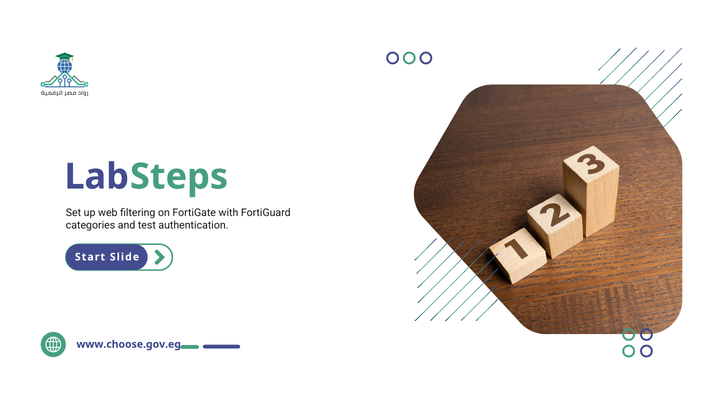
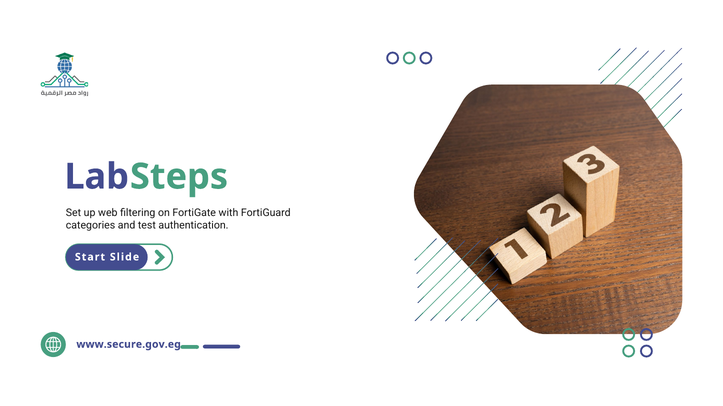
www.choose.gov.eg: www.choose.gov.eg -> www.secure.gov.eg
